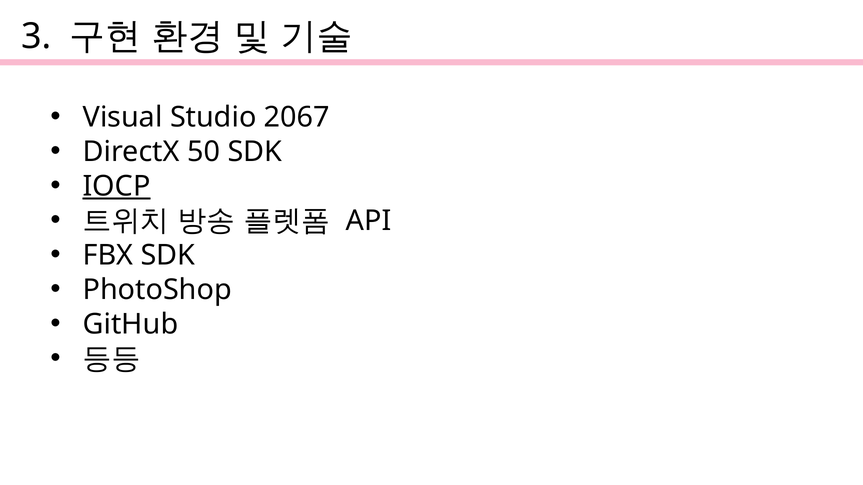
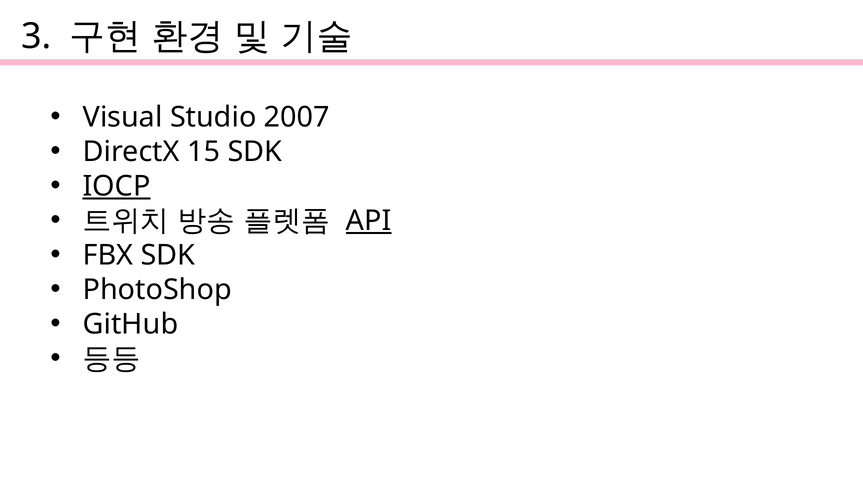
2067: 2067 -> 2007
50: 50 -> 15
API underline: none -> present
